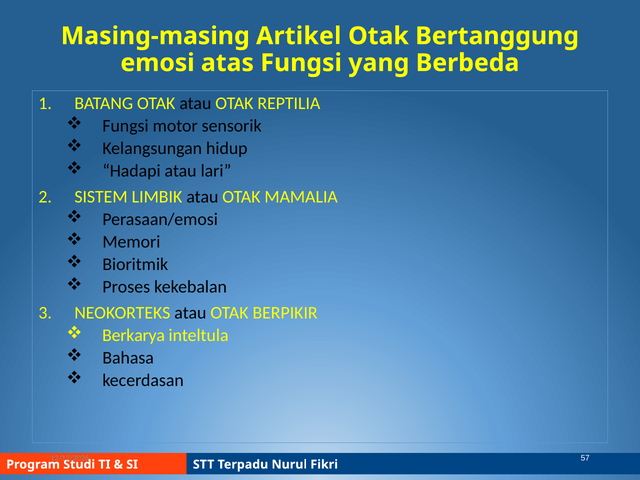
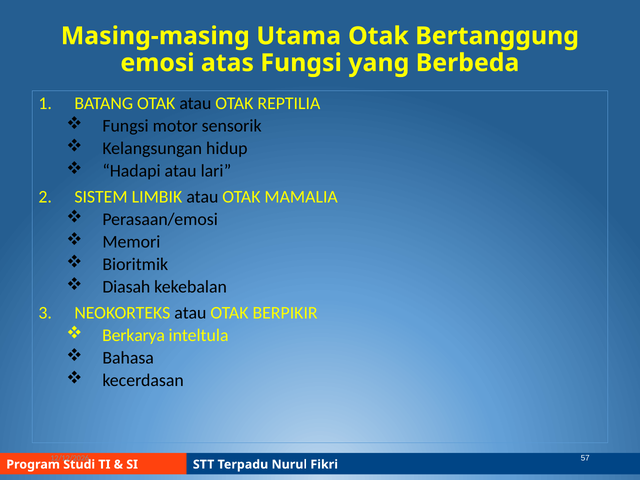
Artikel: Artikel -> Utama
Proses: Proses -> Diasah
